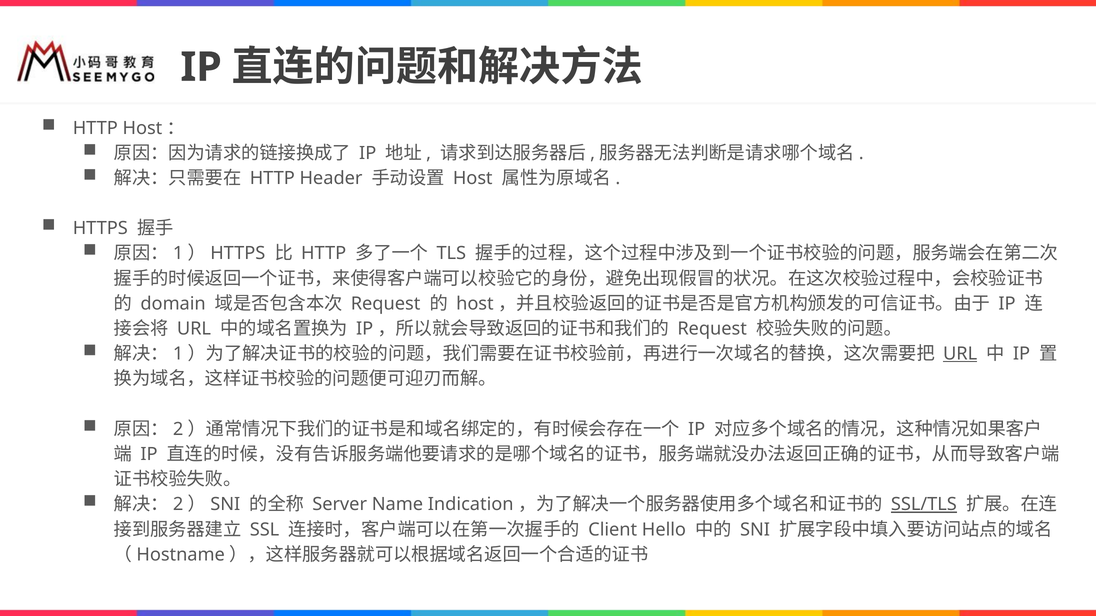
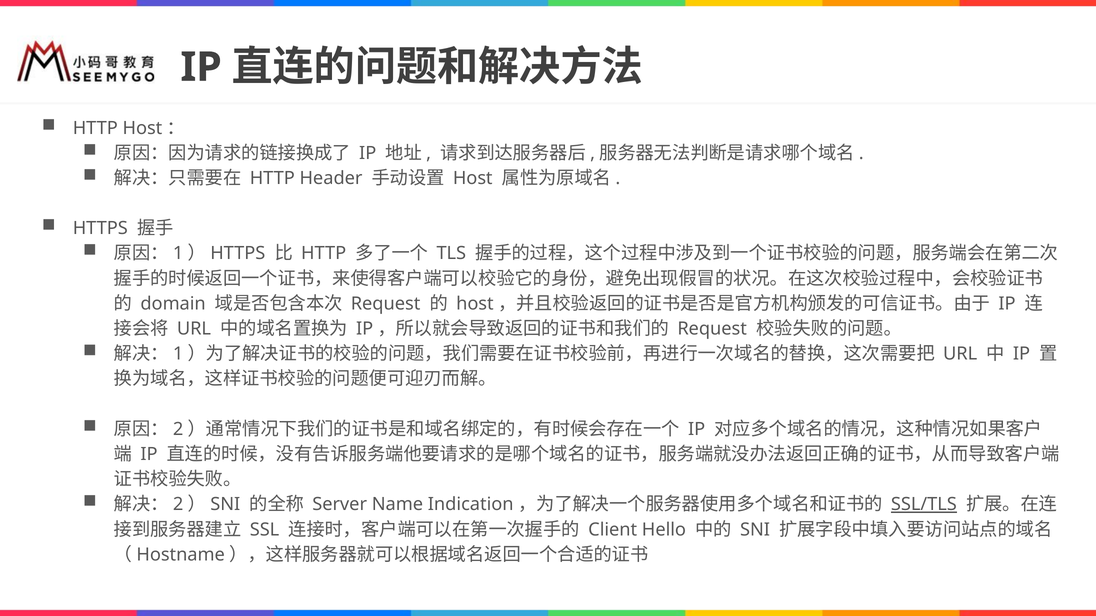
URL at (960, 354) underline: present -> none
